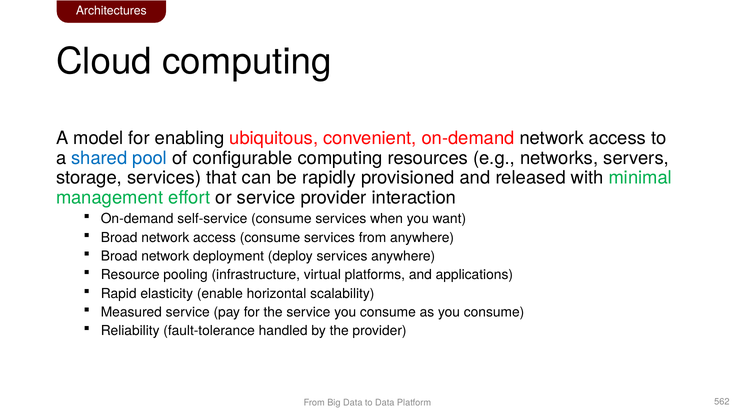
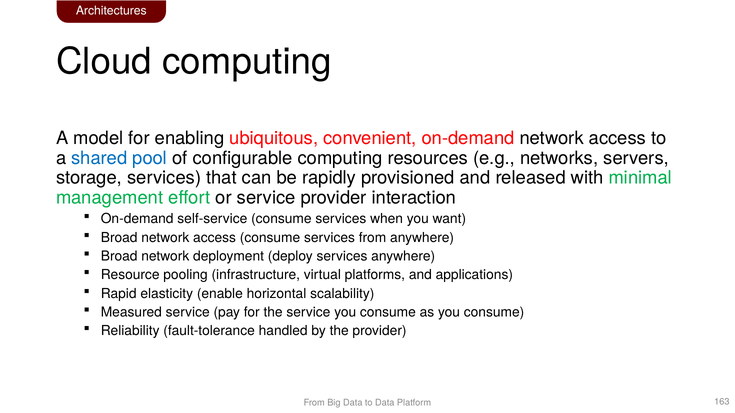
562: 562 -> 163
